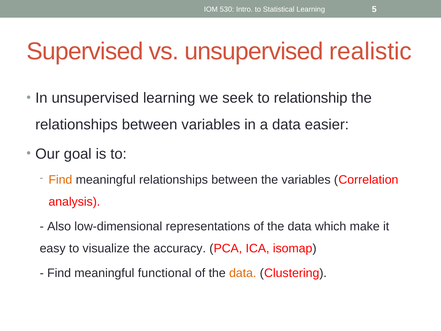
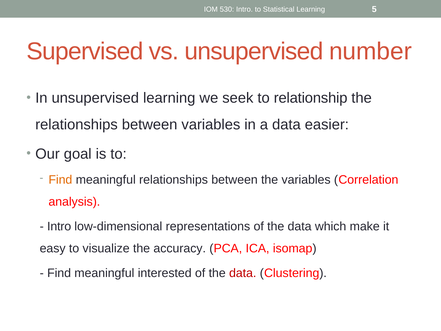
realistic: realistic -> number
Also at (59, 226): Also -> Intro
functional: functional -> interested
data at (243, 273) colour: orange -> red
